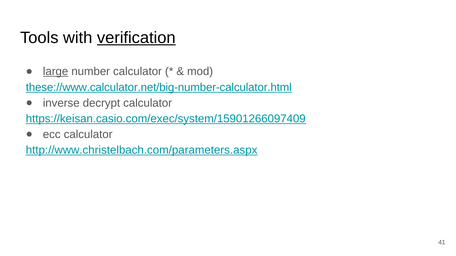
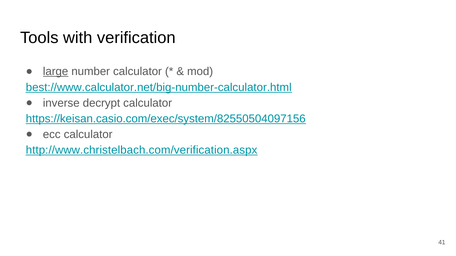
verification underline: present -> none
these://www.calculator.net/big-number-calculator.html: these://www.calculator.net/big-number-calculator.html -> best://www.calculator.net/big-number-calculator.html
https://keisan.casio.com/exec/system/15901266097409: https://keisan.casio.com/exec/system/15901266097409 -> https://keisan.casio.com/exec/system/82550504097156
http://www.christelbach.com/parameters.aspx: http://www.christelbach.com/parameters.aspx -> http://www.christelbach.com/verification.aspx
